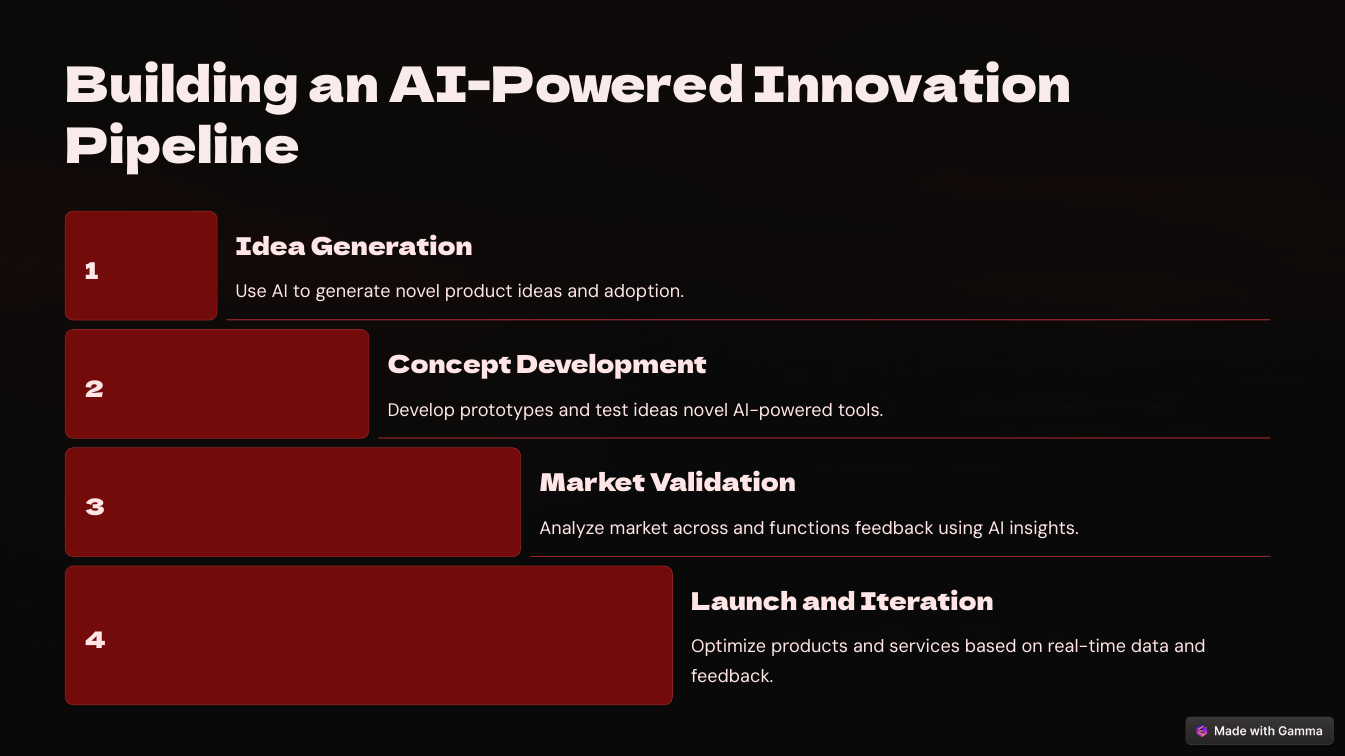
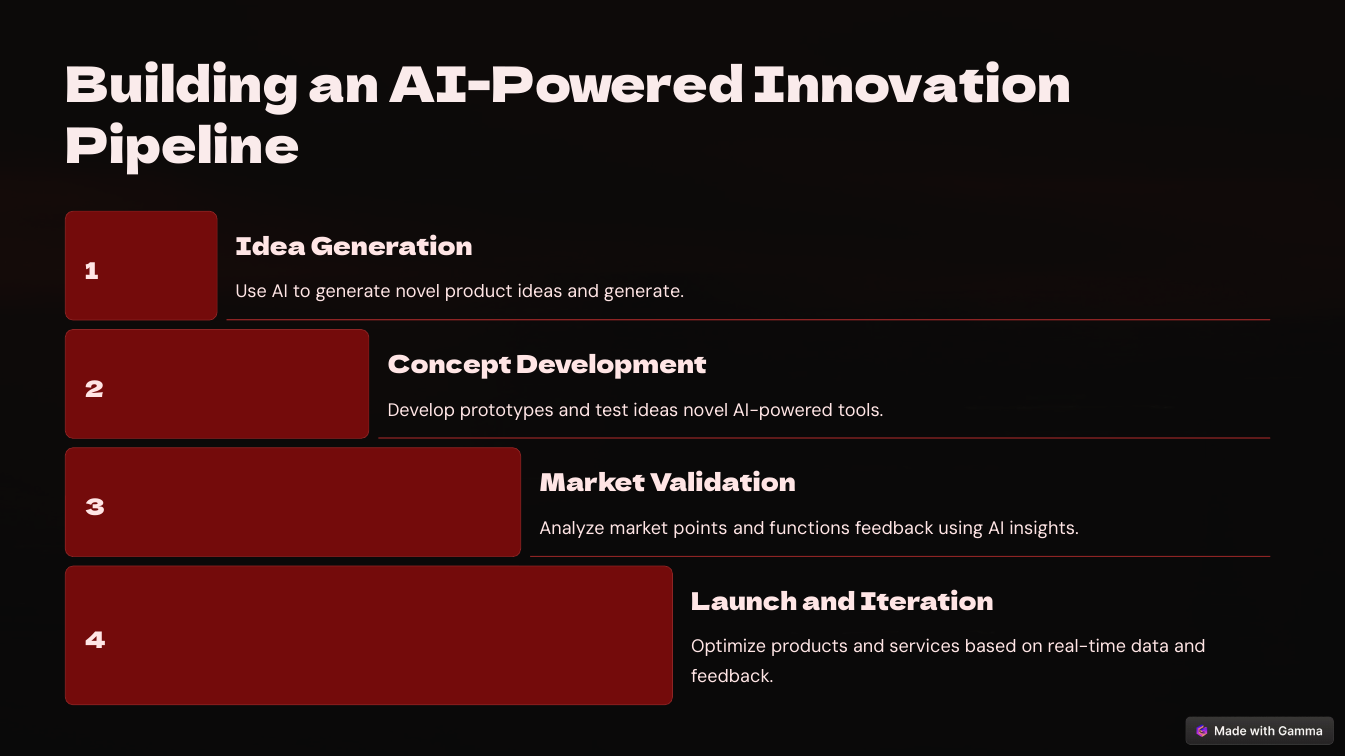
and adoption: adoption -> generate
across: across -> points
